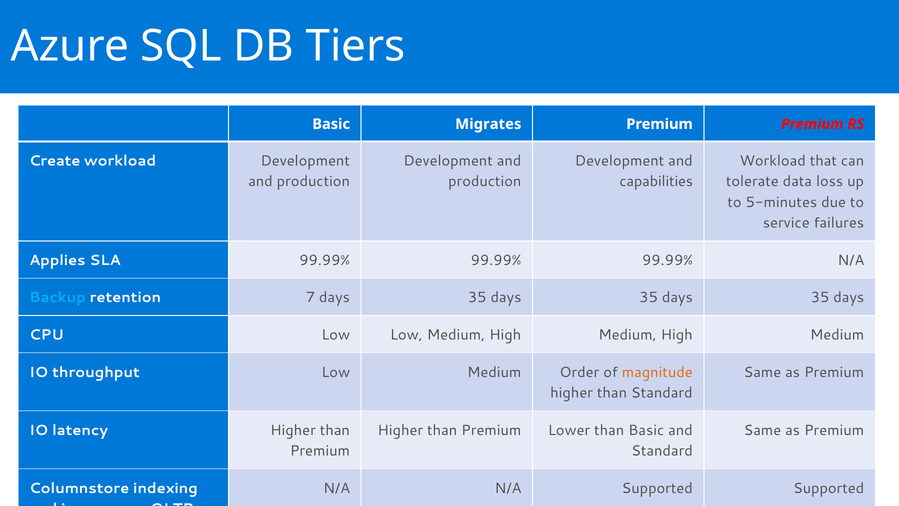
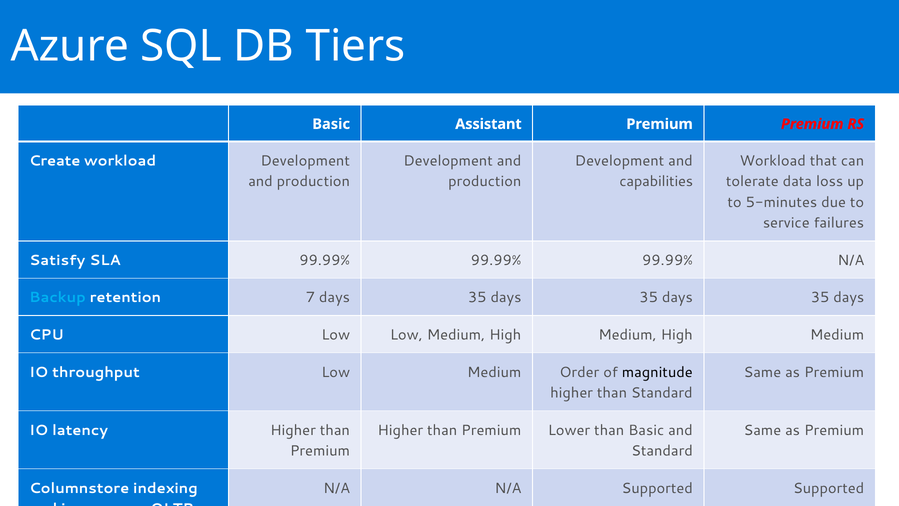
Migrates: Migrates -> Assistant
Applies: Applies -> Satisfy
magnitude colour: orange -> black
